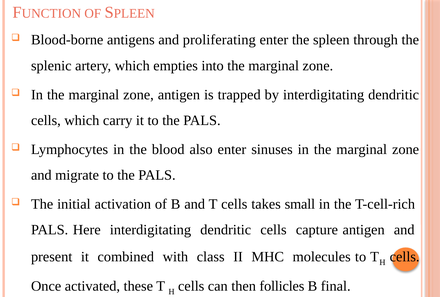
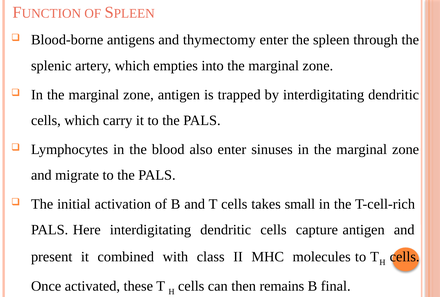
proliferating: proliferating -> thymectomy
follicles: follicles -> remains
